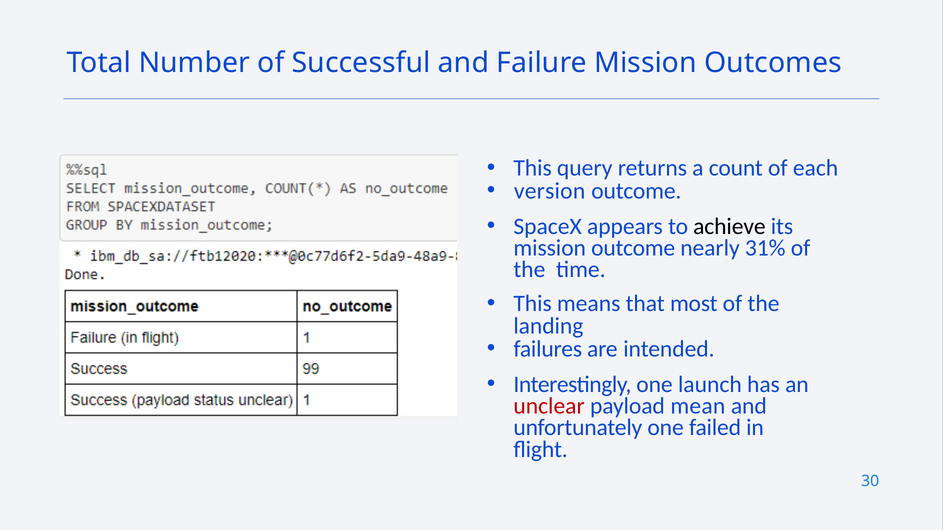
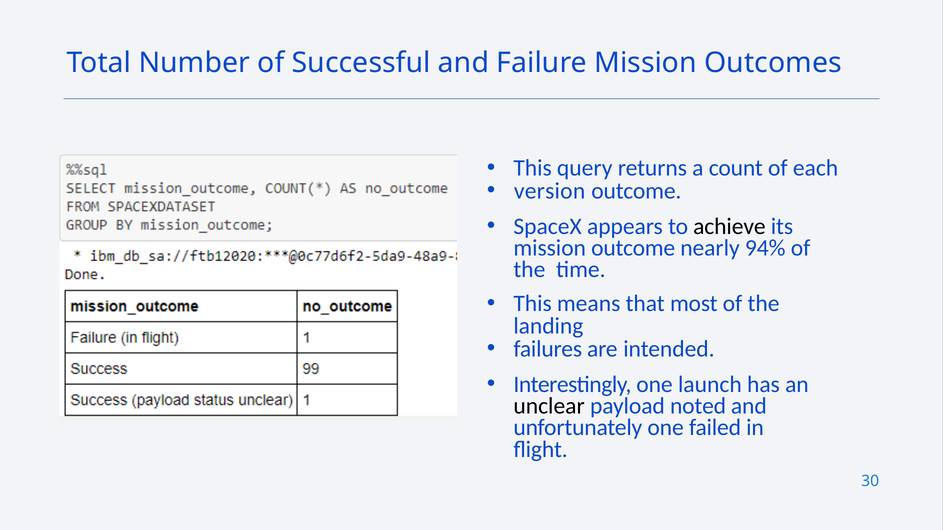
31%: 31% -> 94%
unclear colour: red -> black
mean: mean -> noted
